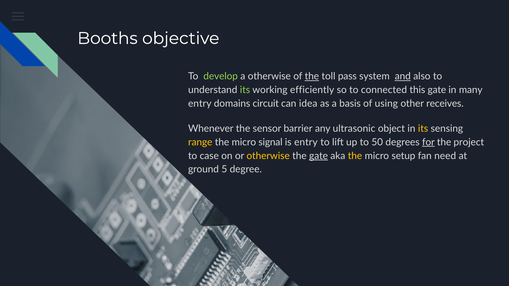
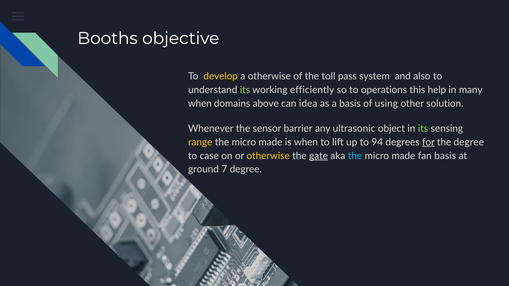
develop colour: light green -> yellow
the at (312, 76) underline: present -> none
and underline: present -> none
connected: connected -> operations
this gate: gate -> help
entry at (200, 104): entry -> when
circuit: circuit -> above
receives: receives -> solution
its at (423, 129) colour: yellow -> light green
signal at (271, 142): signal -> made
is entry: entry -> when
50: 50 -> 94
the project: project -> degree
the at (355, 156) colour: yellow -> light blue
setup at (403, 156): setup -> made
fan need: need -> basis
5: 5 -> 7
